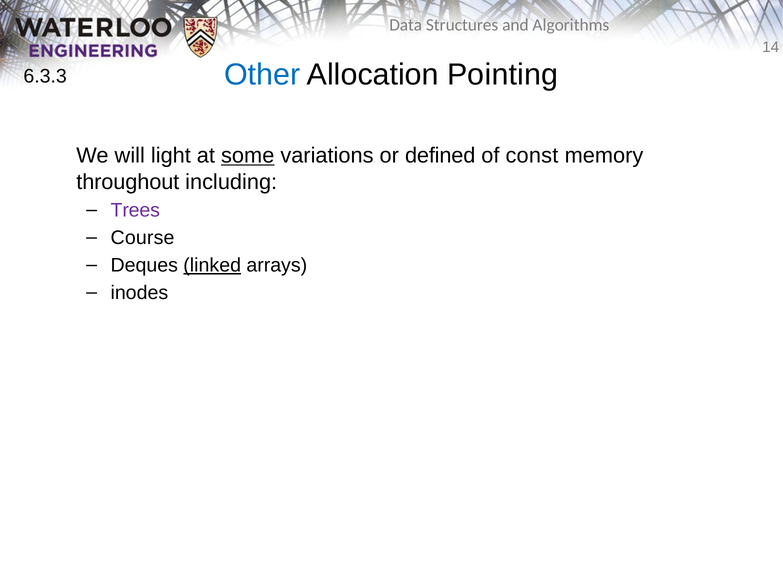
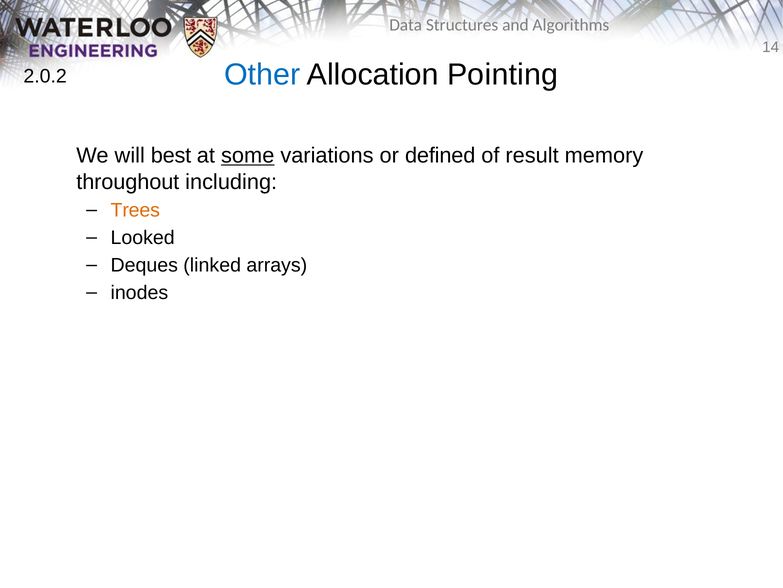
6.3.3: 6.3.3 -> 2.0.2
light: light -> best
const: const -> result
Trees colour: purple -> orange
Course: Course -> Looked
linked underline: present -> none
